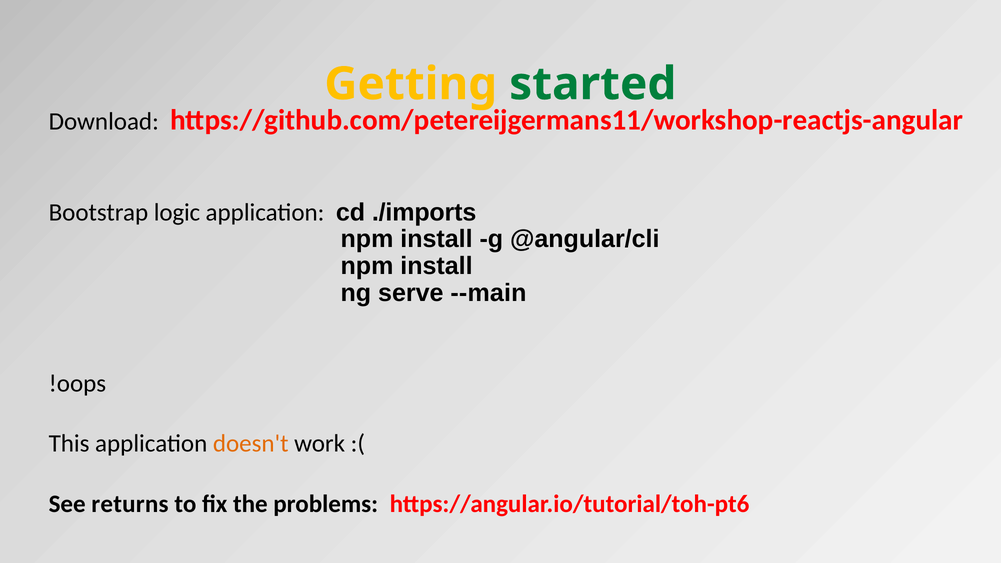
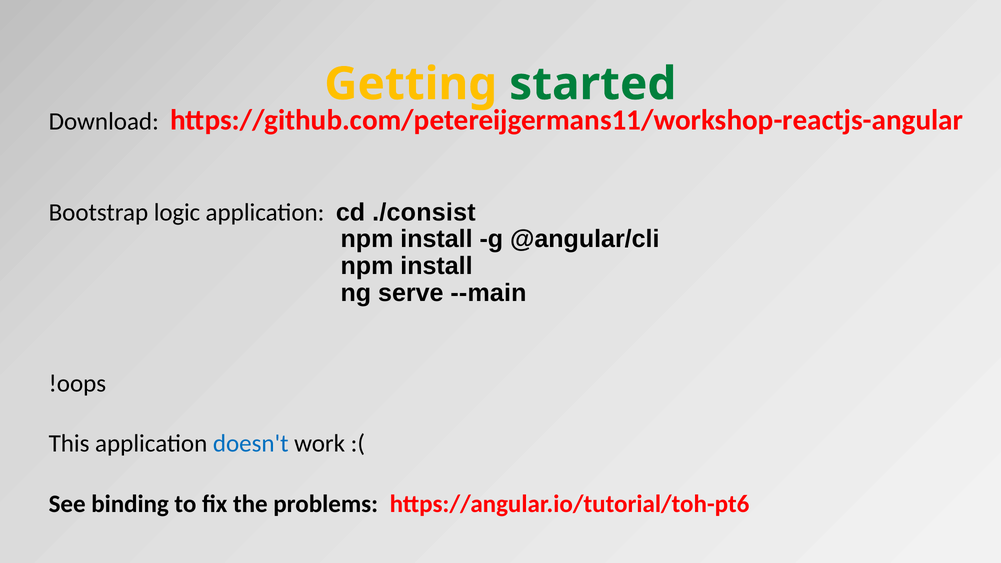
./imports: ./imports -> ./consist
doesn't colour: orange -> blue
returns: returns -> binding
